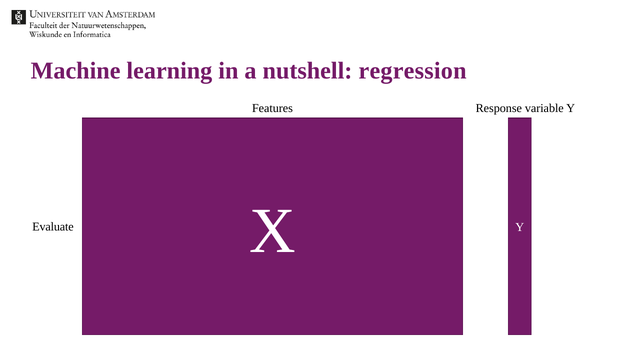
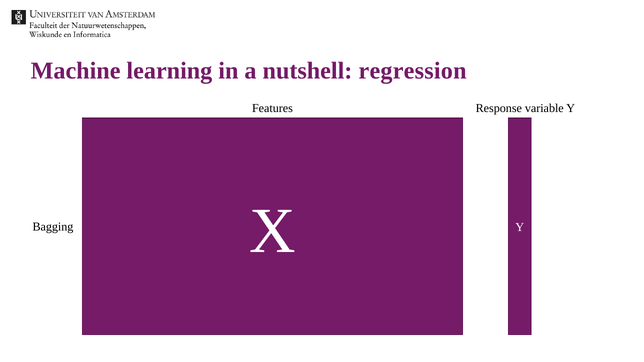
Evaluate: Evaluate -> Bagging
